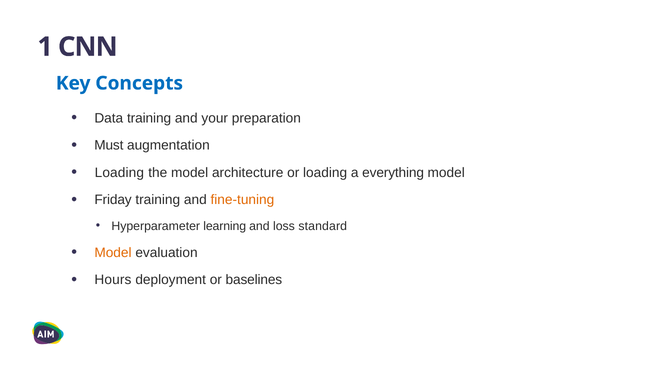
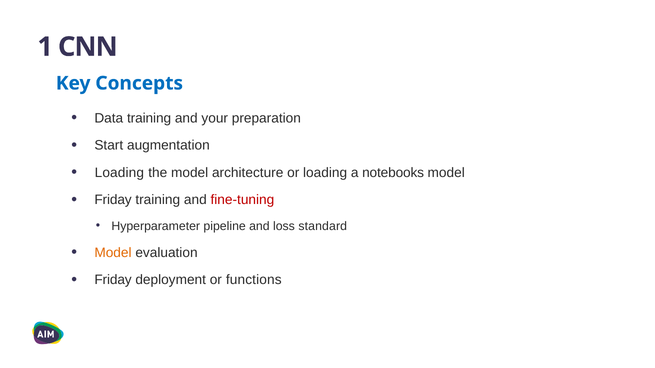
Must: Must -> Start
everything: everything -> notebooks
fine-tuning colour: orange -> red
learning: learning -> pipeline
Hours at (113, 280): Hours -> Friday
baselines: baselines -> functions
